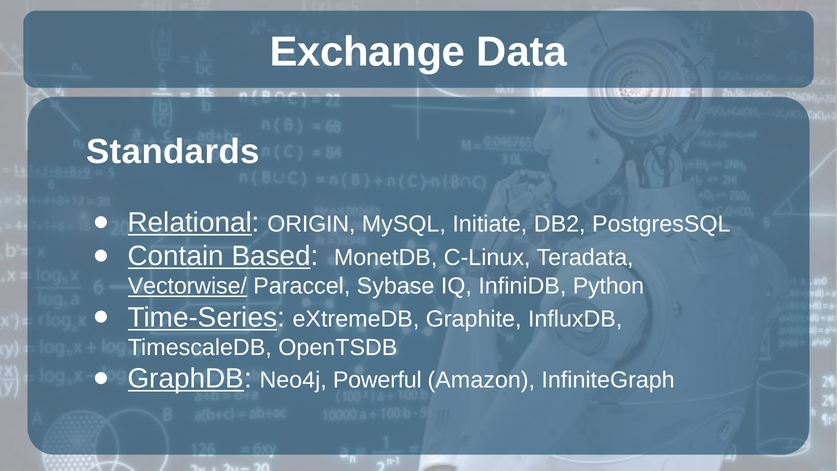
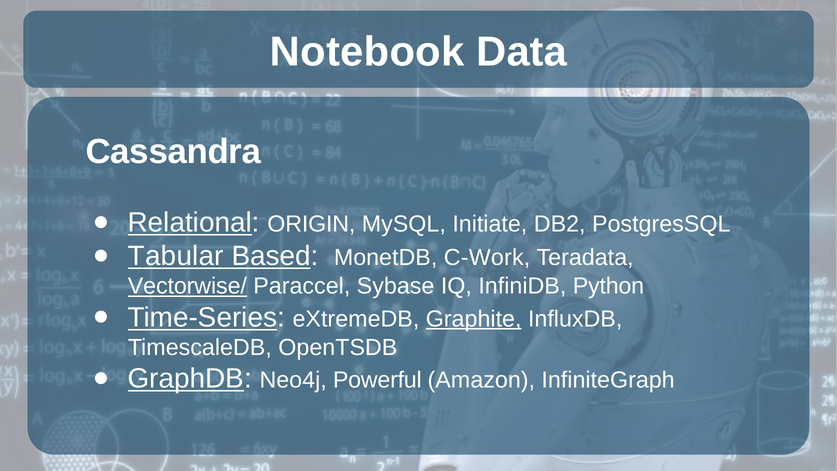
Exchange: Exchange -> Notebook
Standards: Standards -> Cassandra
Contain: Contain -> Tabular
C-Linux: C-Linux -> C-Work
Graphite underline: none -> present
